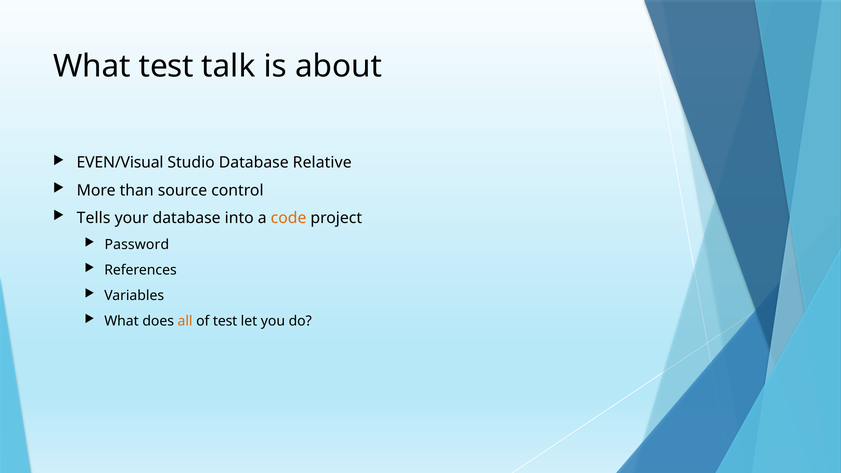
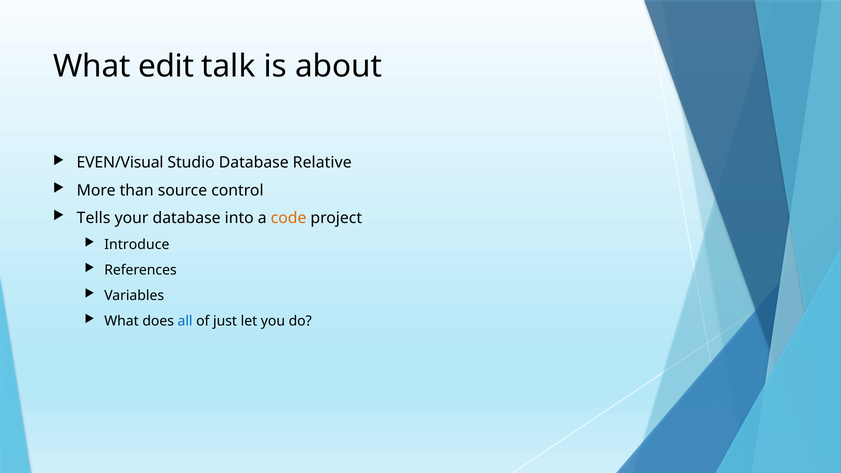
What test: test -> edit
Password: Password -> Introduce
all colour: orange -> blue
of test: test -> just
